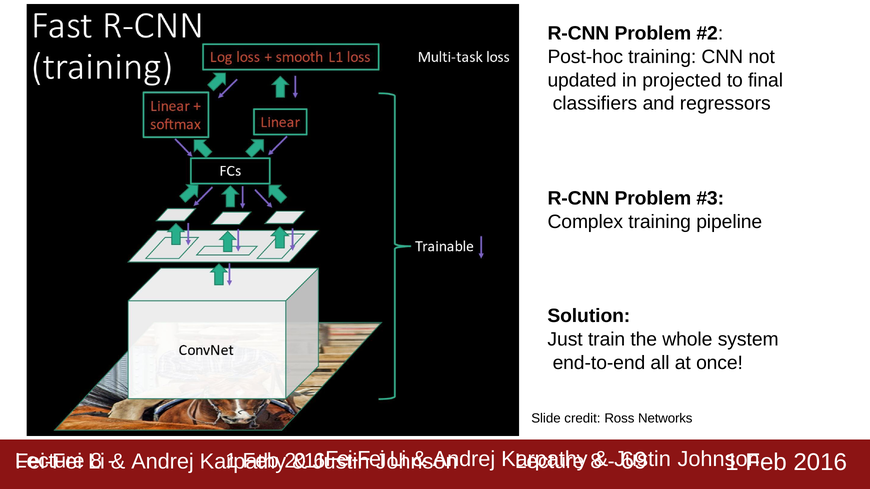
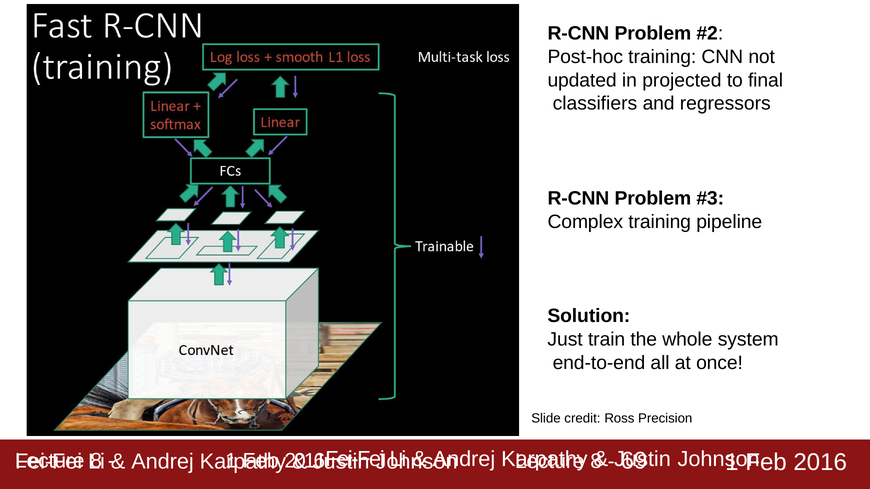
Networks: Networks -> Precision
